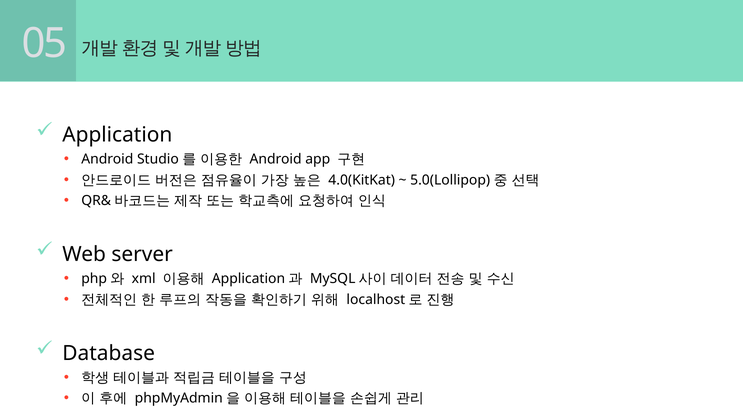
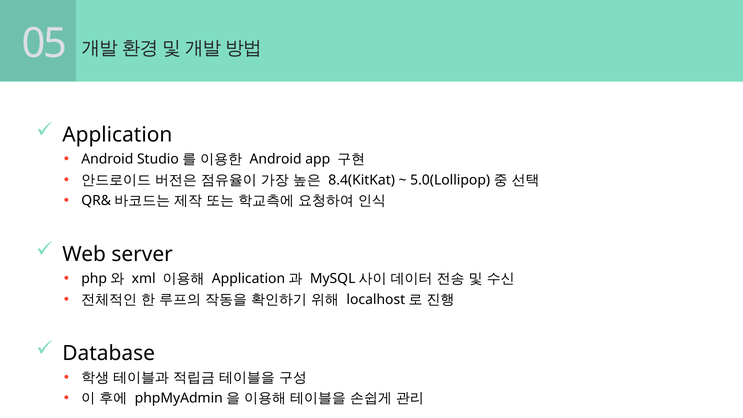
4.0(KitKat: 4.0(KitKat -> 8.4(KitKat
